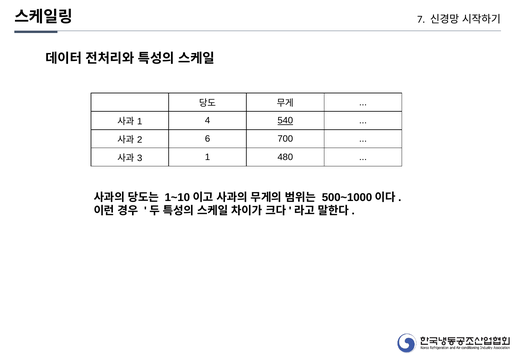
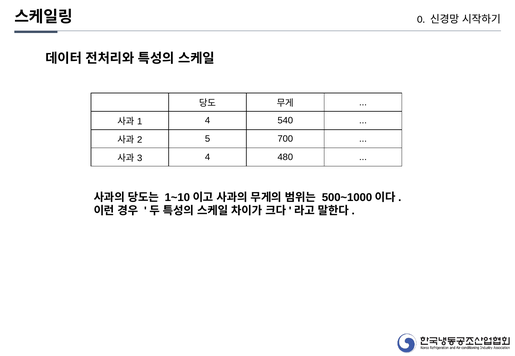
7: 7 -> 0
540 underline: present -> none
6: 6 -> 5
3 1: 1 -> 4
